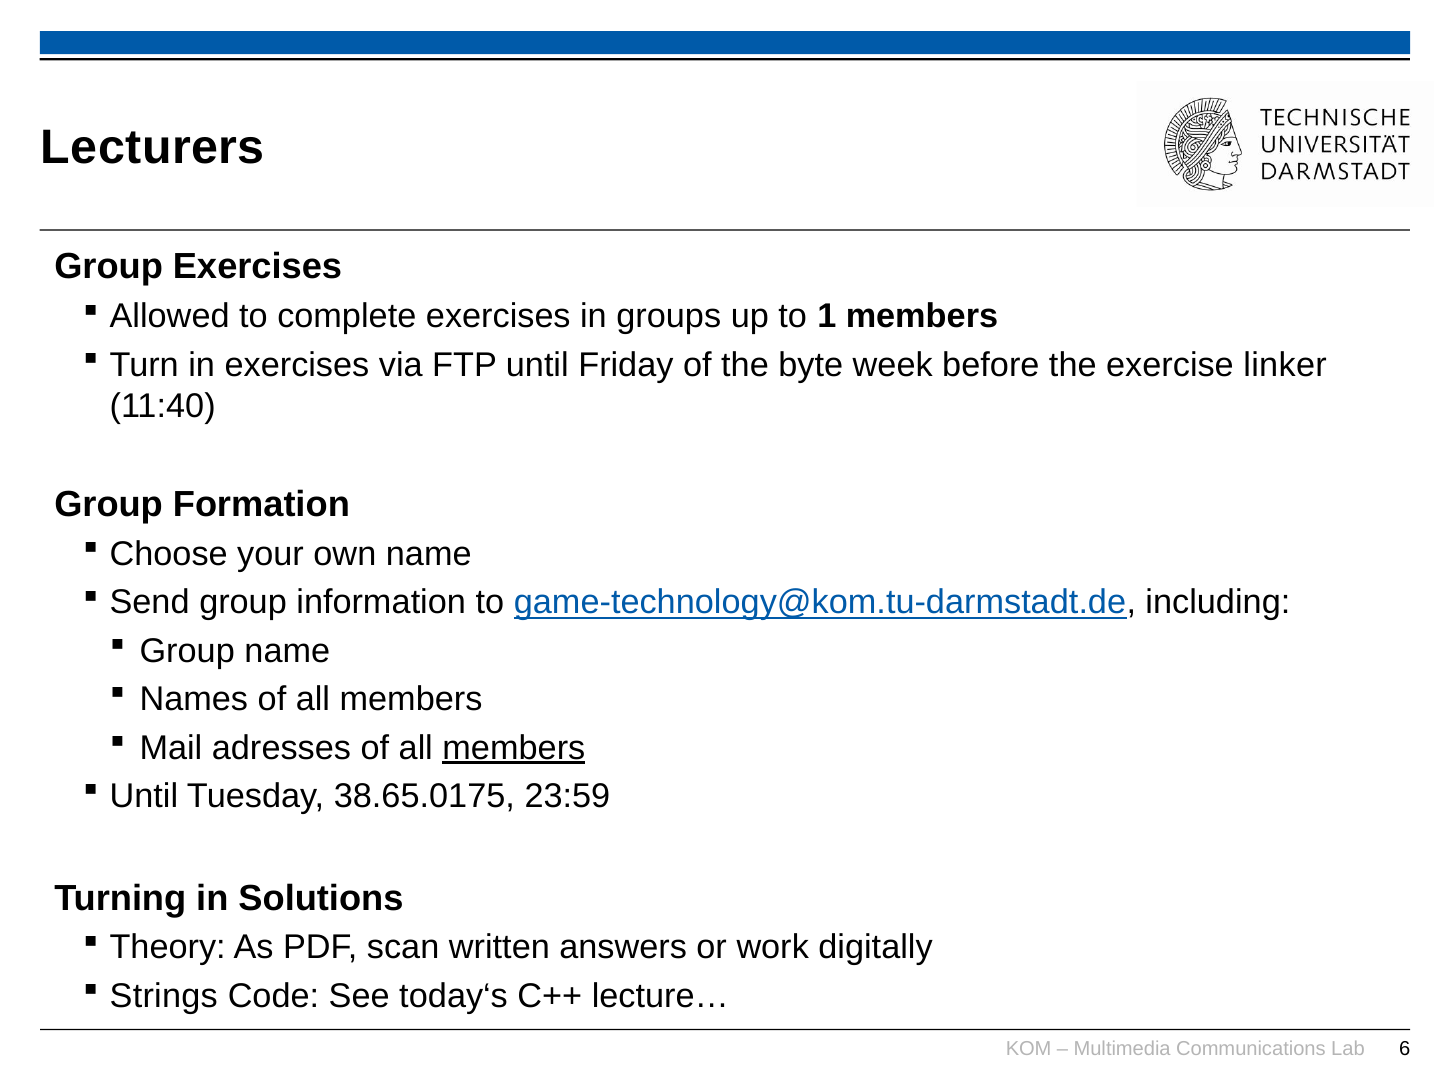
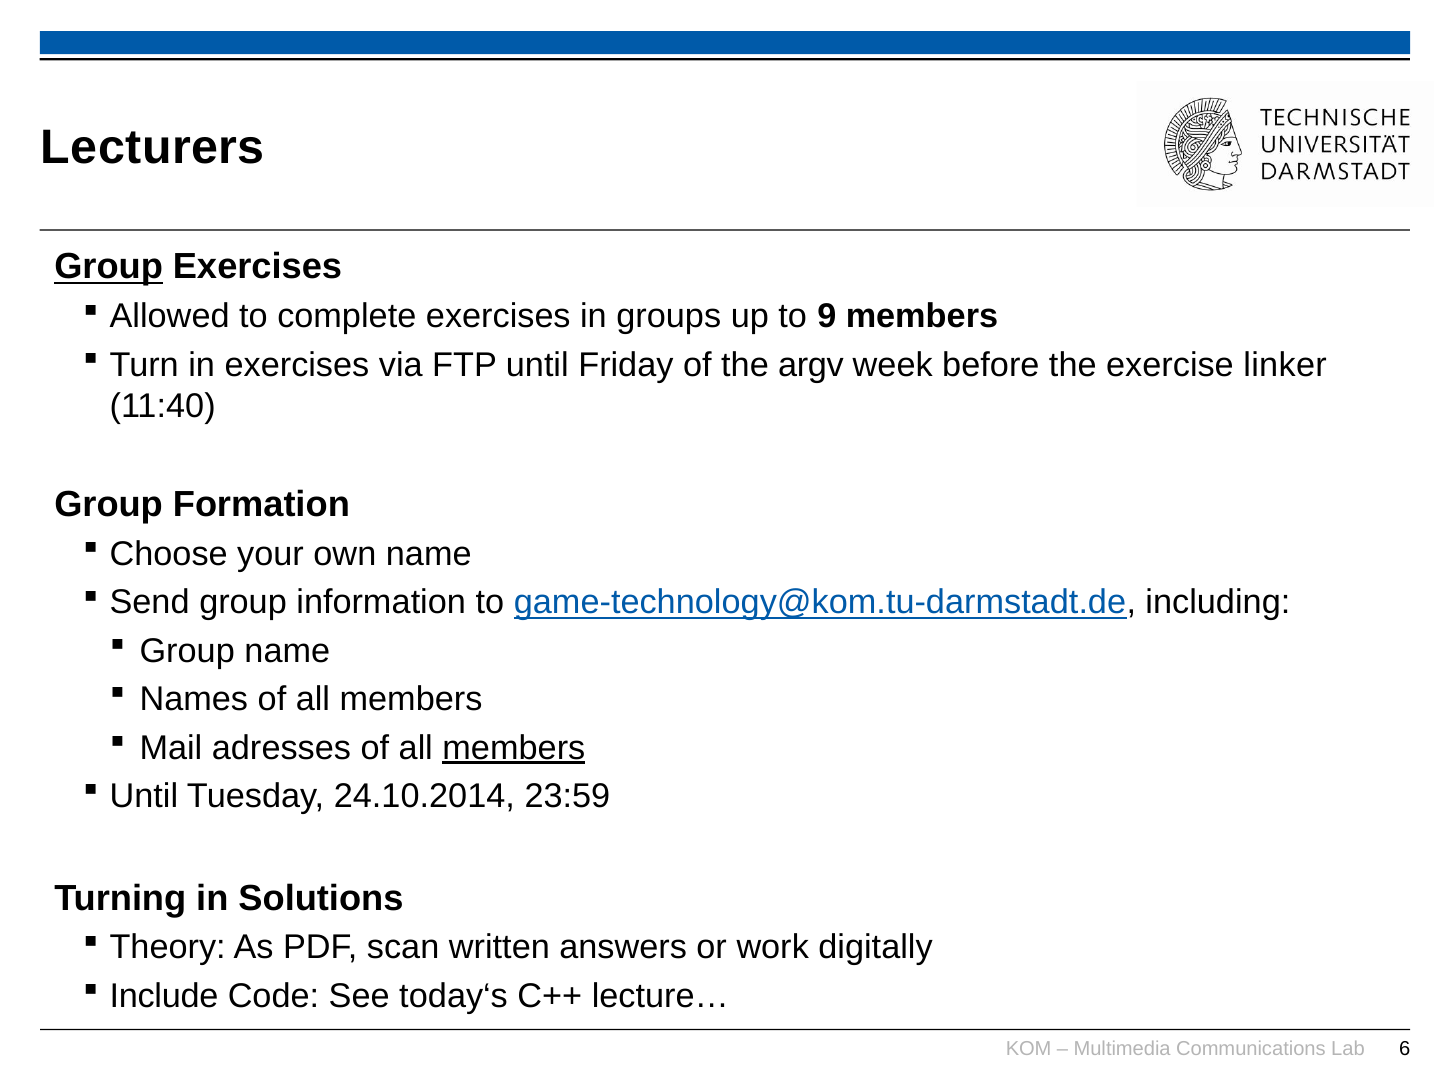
Group at (109, 267) underline: none -> present
1: 1 -> 9
byte: byte -> argv
38.65.0175: 38.65.0175 -> 24.10.2014
Strings: Strings -> Include
